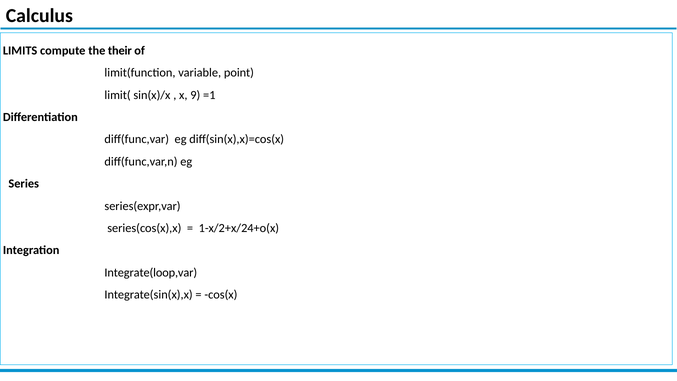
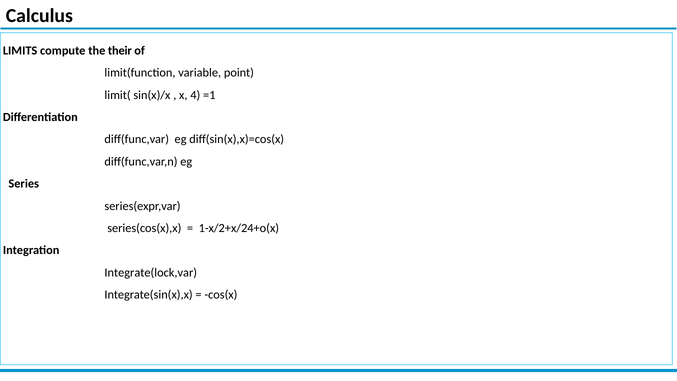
9: 9 -> 4
Integrate(loop,var: Integrate(loop,var -> Integrate(lock,var
